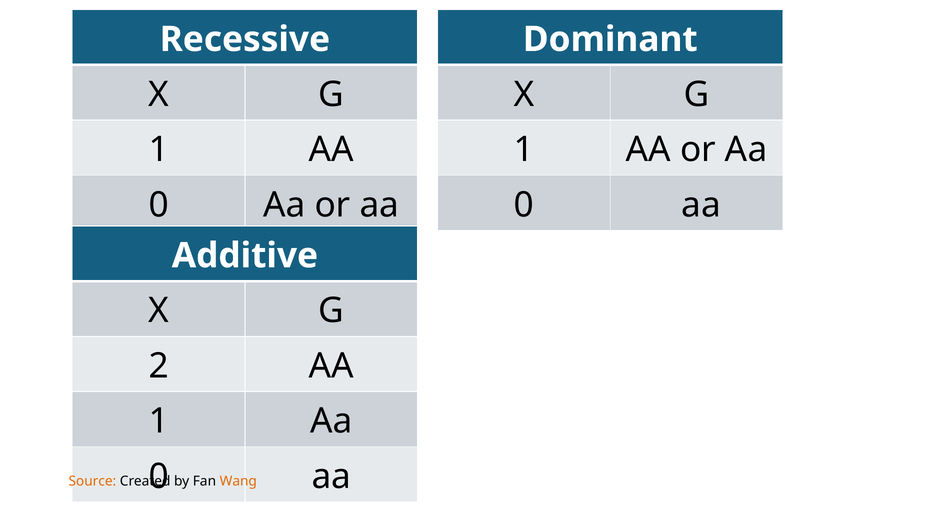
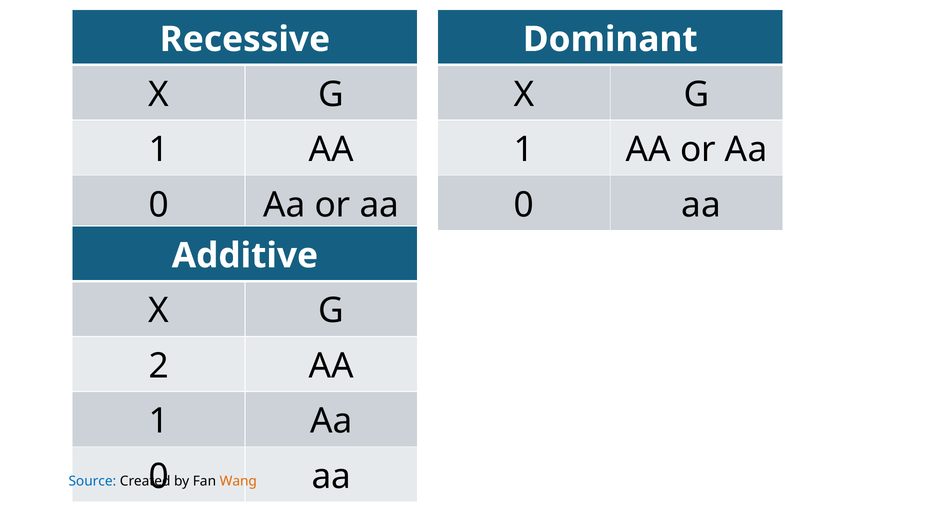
Source colour: orange -> blue
